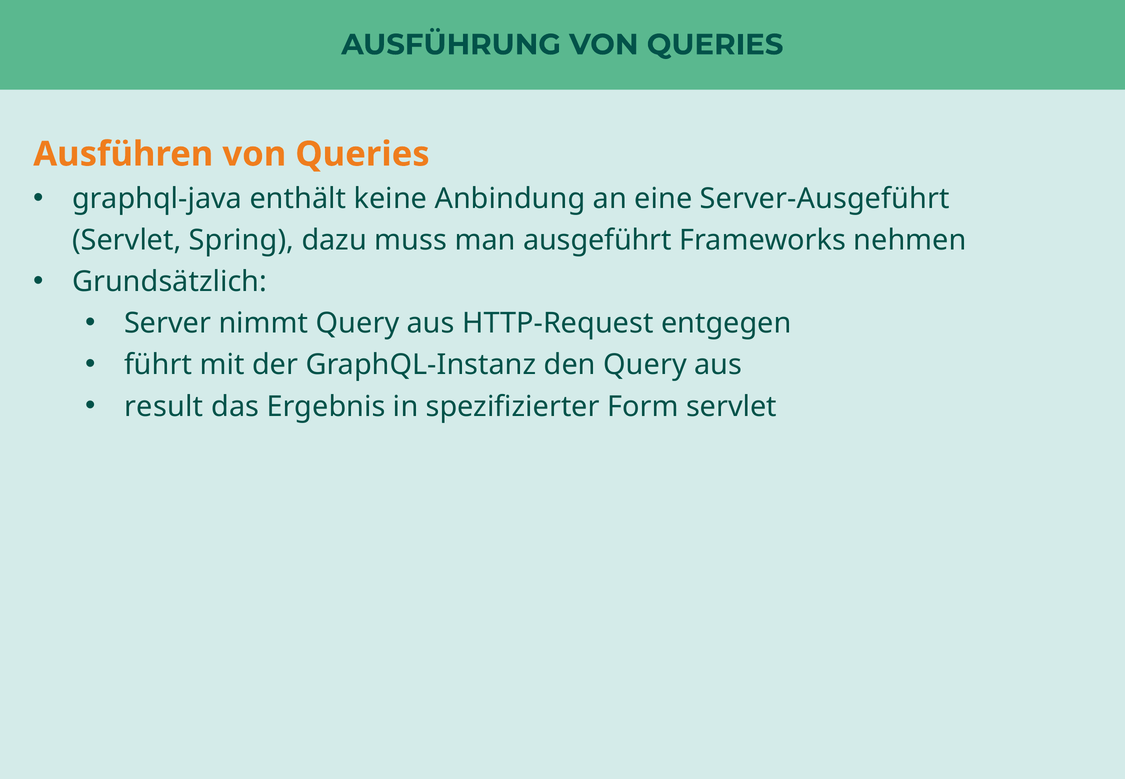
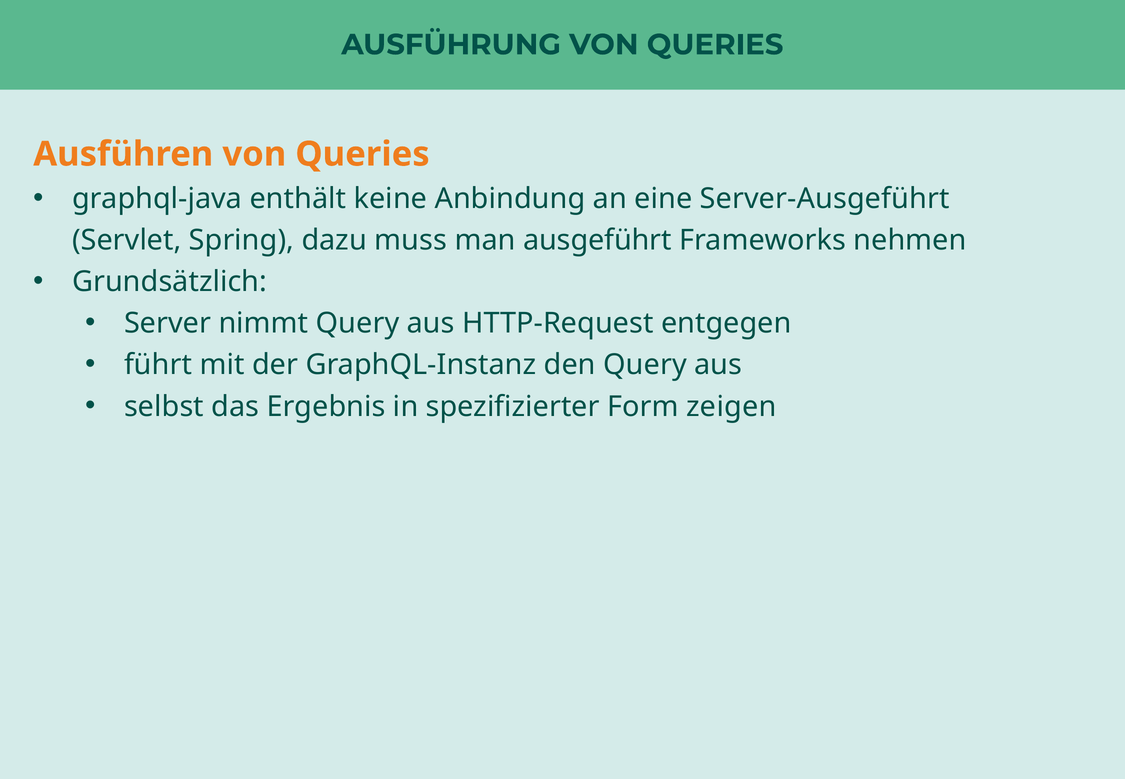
result: result -> selbst
Form servlet: servlet -> zeigen
